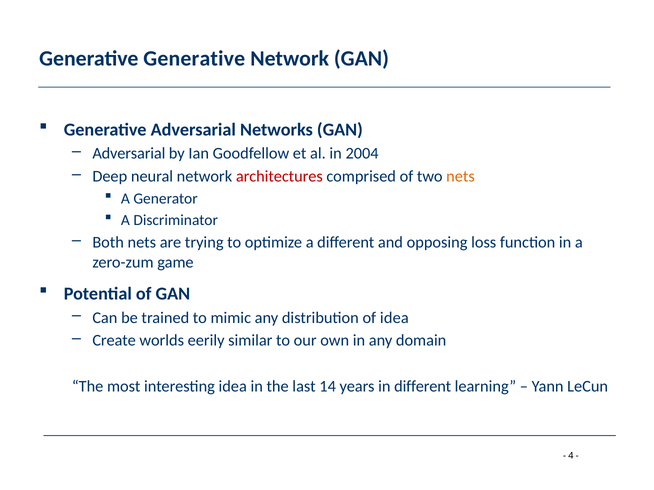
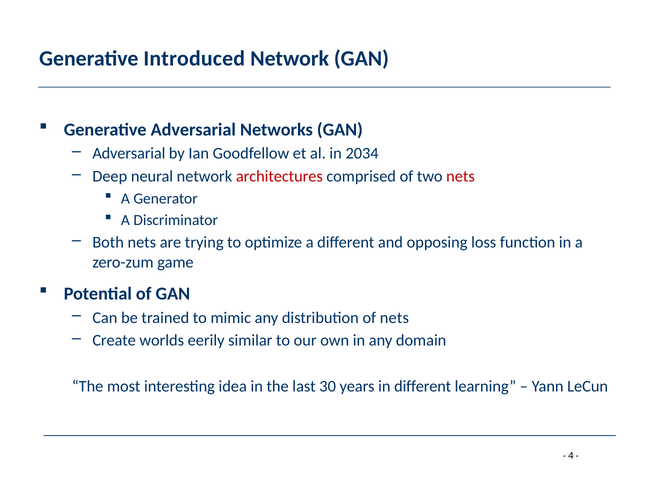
Generative Generative: Generative -> Introduced
2004: 2004 -> 2034
nets at (461, 177) colour: orange -> red
of idea: idea -> nets
14: 14 -> 30
